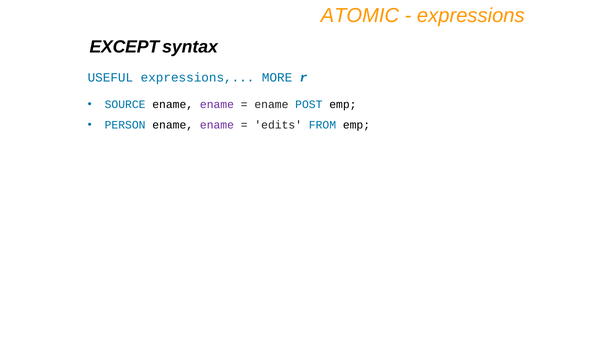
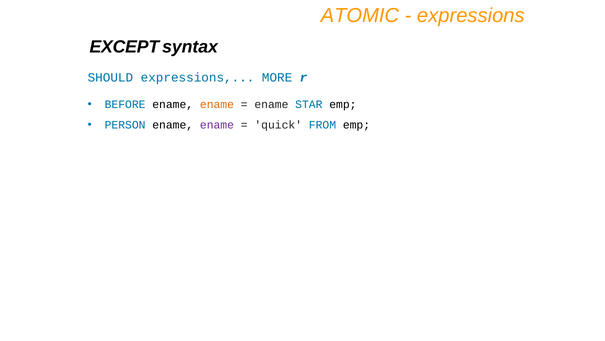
USEFUL: USEFUL -> SHOULD
SOURCE: SOURCE -> BEFORE
ename at (217, 105) colour: purple -> orange
POST: POST -> STAR
edits: edits -> quick
